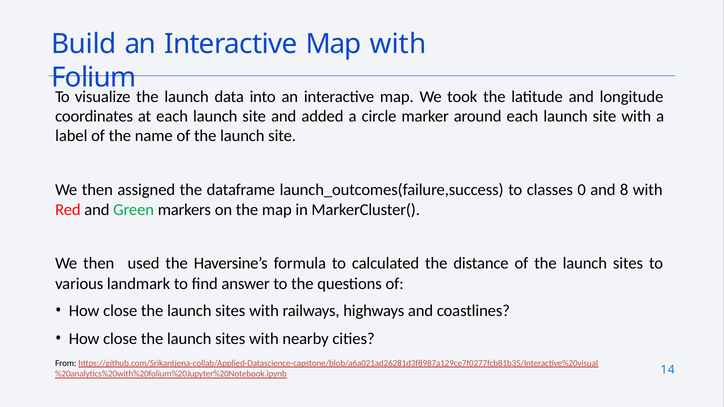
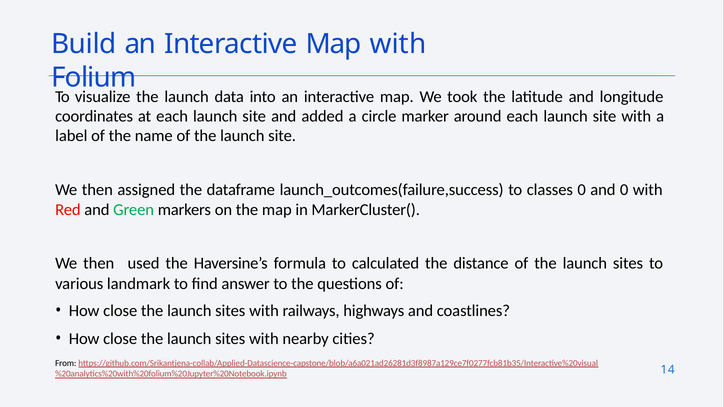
and 8: 8 -> 0
